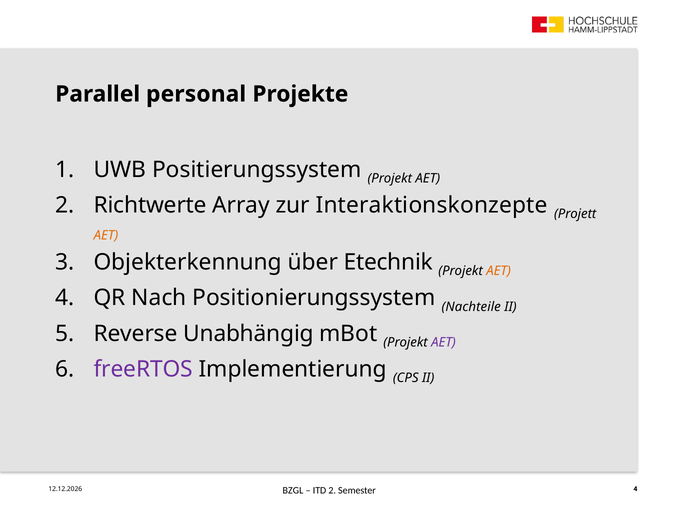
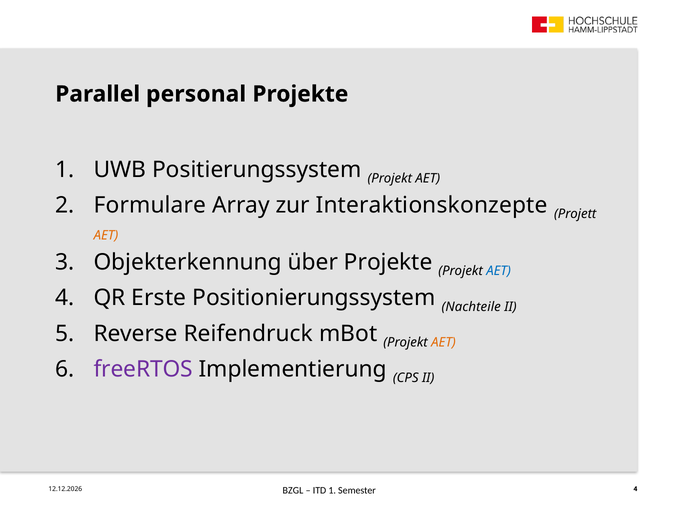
Richtwerte: Richtwerte -> Formulare
über Etechnik: Etechnik -> Projekte
AET at (499, 271) colour: orange -> blue
Nach: Nach -> Erste
Unabhängig: Unabhängig -> Reifendruck
AET at (444, 343) colour: purple -> orange
ITD 2: 2 -> 1
